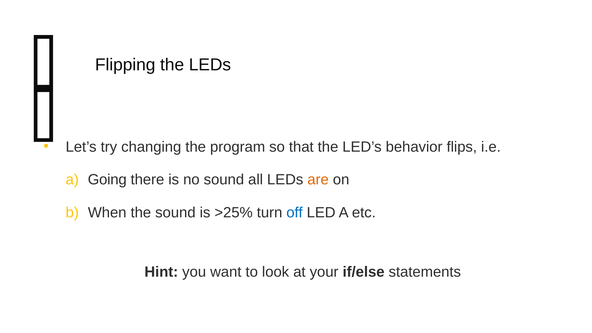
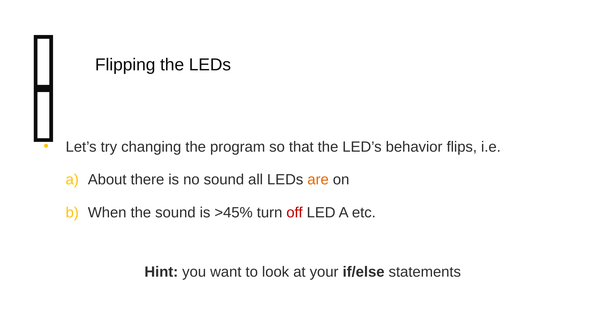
Going: Going -> About
>25%: >25% -> >45%
off colour: blue -> red
